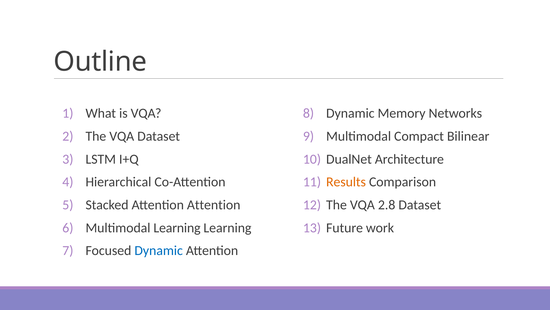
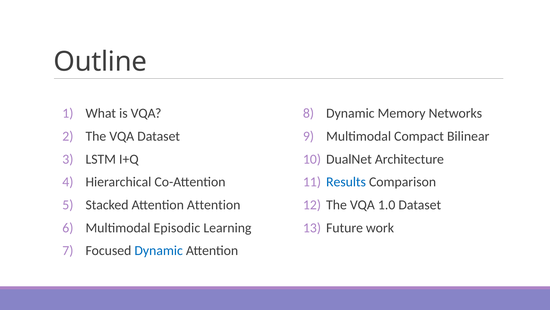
Results colour: orange -> blue
2.8: 2.8 -> 1.0
Multimodal Learning: Learning -> Episodic
